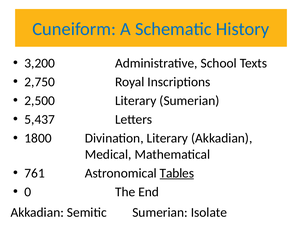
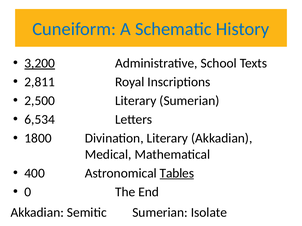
3,200 underline: none -> present
2,750: 2,750 -> 2,811
5,437: 5,437 -> 6,534
761: 761 -> 400
